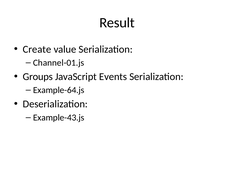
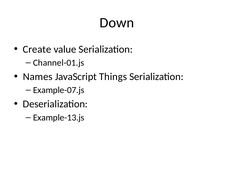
Result: Result -> Down
Groups: Groups -> Names
Events: Events -> Things
Example-64.js: Example-64.js -> Example-07.js
Example-43.js: Example-43.js -> Example-13.js
